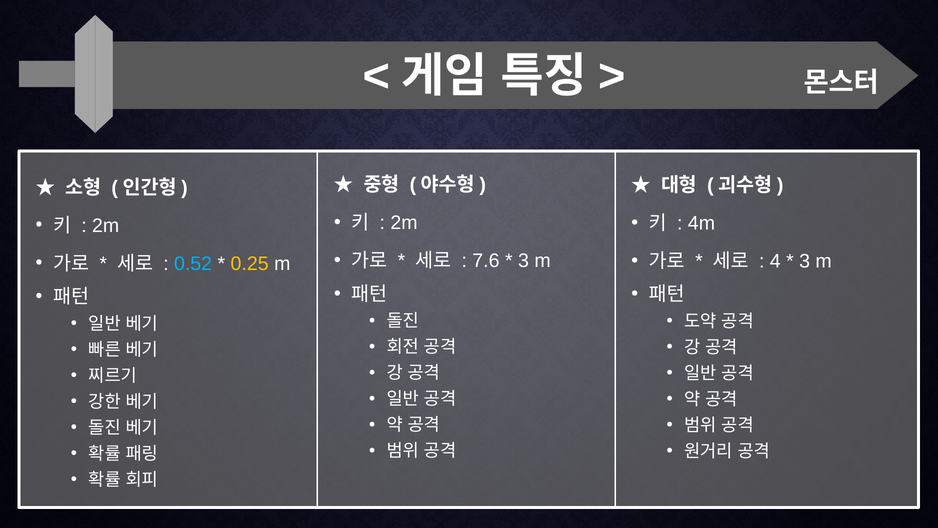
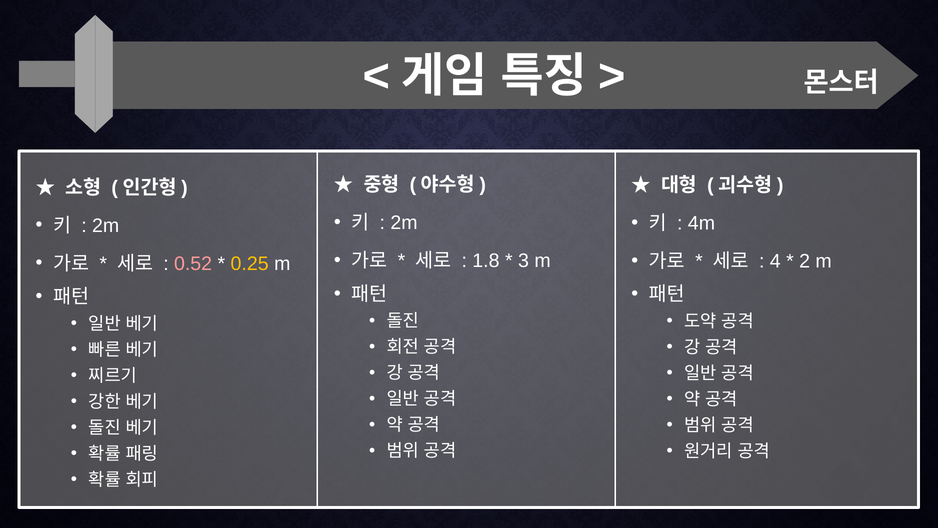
7.6: 7.6 -> 1.8
3 at (805, 261): 3 -> 2
0.52 colour: light blue -> pink
